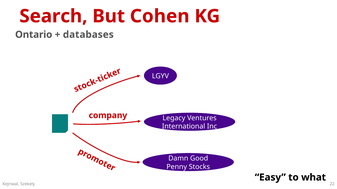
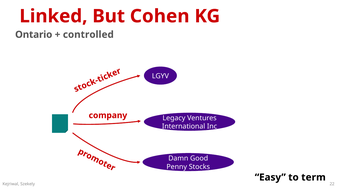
Search: Search -> Linked
databases: databases -> controlled
what: what -> term
